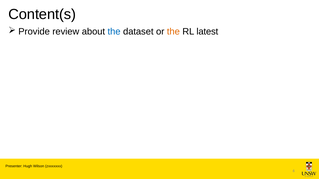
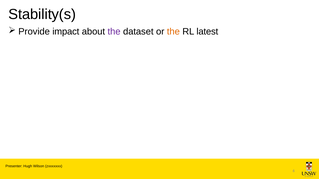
Content(s: Content(s -> Stability(s
review: review -> impact
the at (114, 32) colour: blue -> purple
